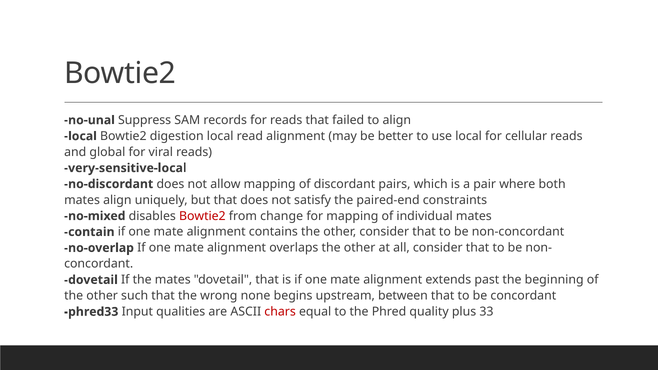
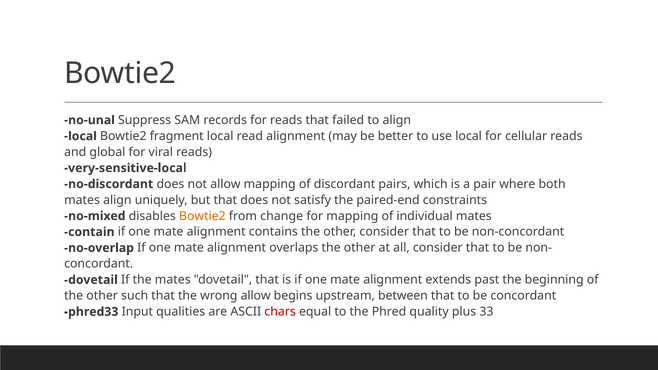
digestion: digestion -> fragment
Bowtie2 at (202, 216) colour: red -> orange
wrong none: none -> allow
